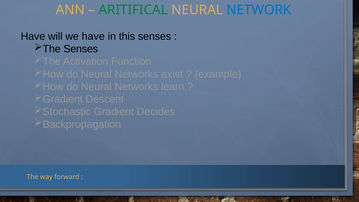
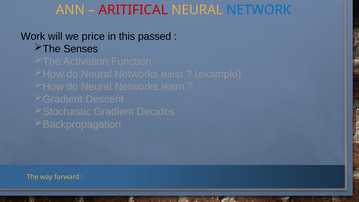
ARITIFICAL colour: green -> red
Have at (33, 36): Have -> Work
we have: have -> price
this senses: senses -> passed
